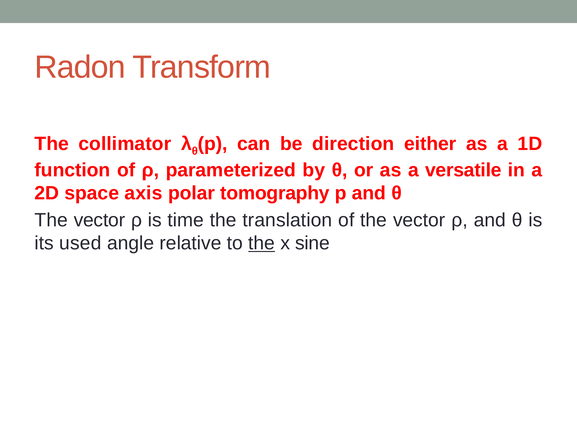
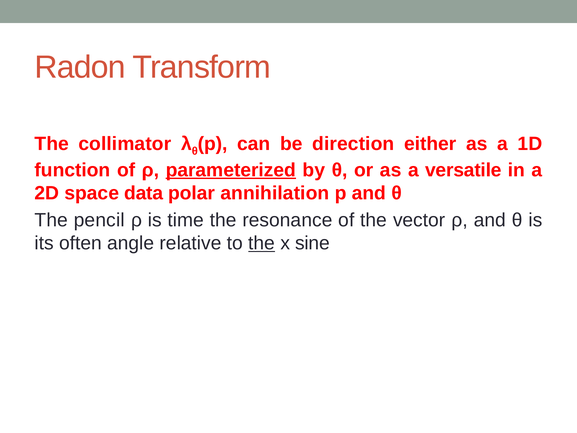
parameterized underline: none -> present
axis: axis -> data
tomography: tomography -> annihilation
vector at (99, 220): vector -> pencil
translation: translation -> resonance
used: used -> often
